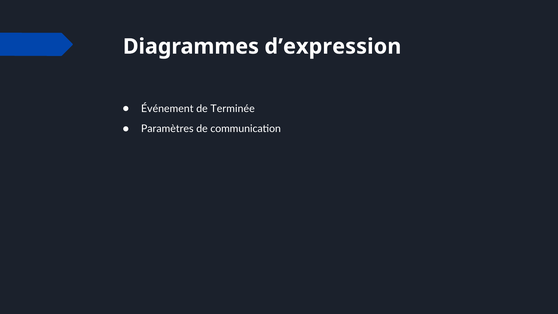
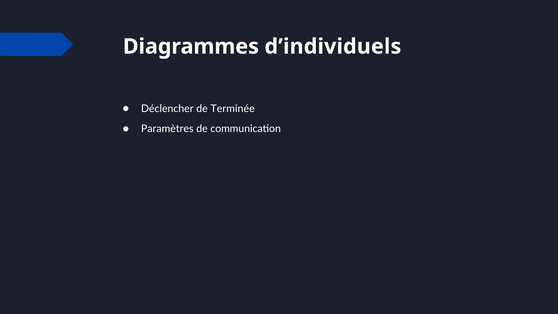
d’expression: d’expression -> d’individuels
Événement: Événement -> Déclencher
